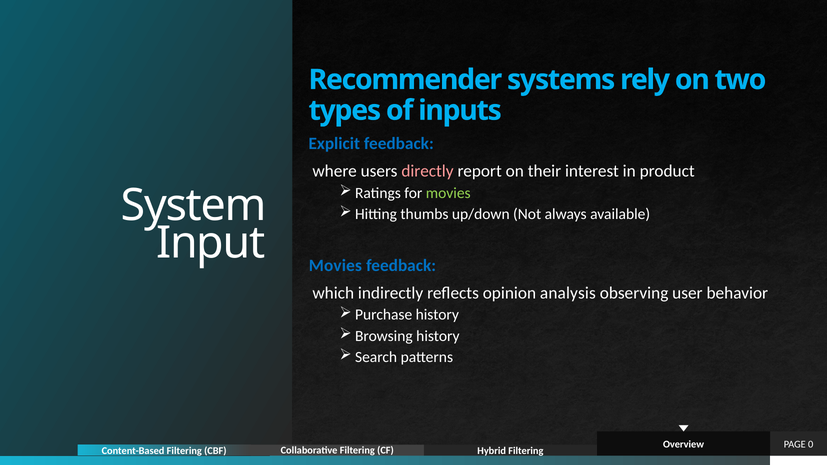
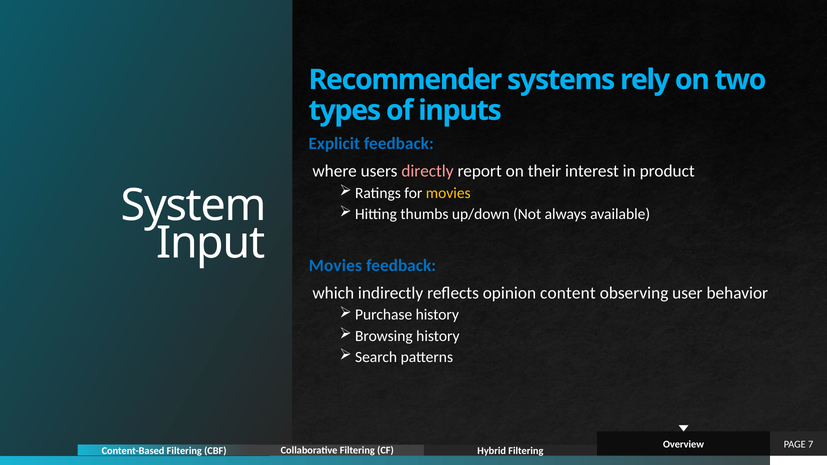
movies at (448, 193) colour: light green -> yellow
analysis: analysis -> content
0: 0 -> 7
